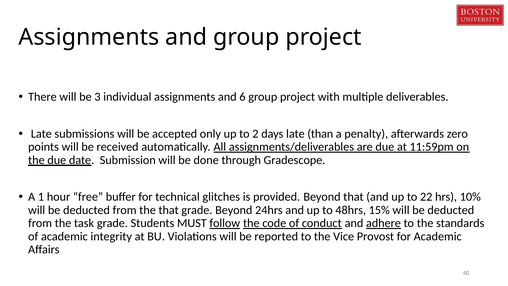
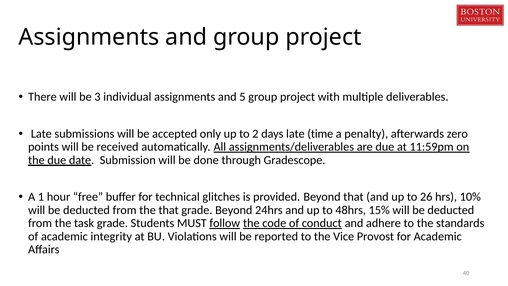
6: 6 -> 5
than: than -> time
22: 22 -> 26
adhere underline: present -> none
